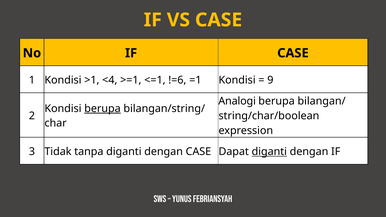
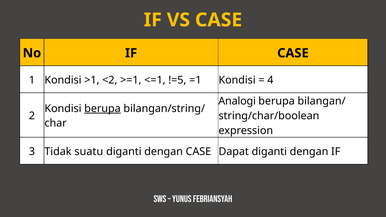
<4: <4 -> <2
!=6: !=6 -> !=5
9: 9 -> 4
tanpa: tanpa -> suatu
diganti at (269, 152) underline: present -> none
